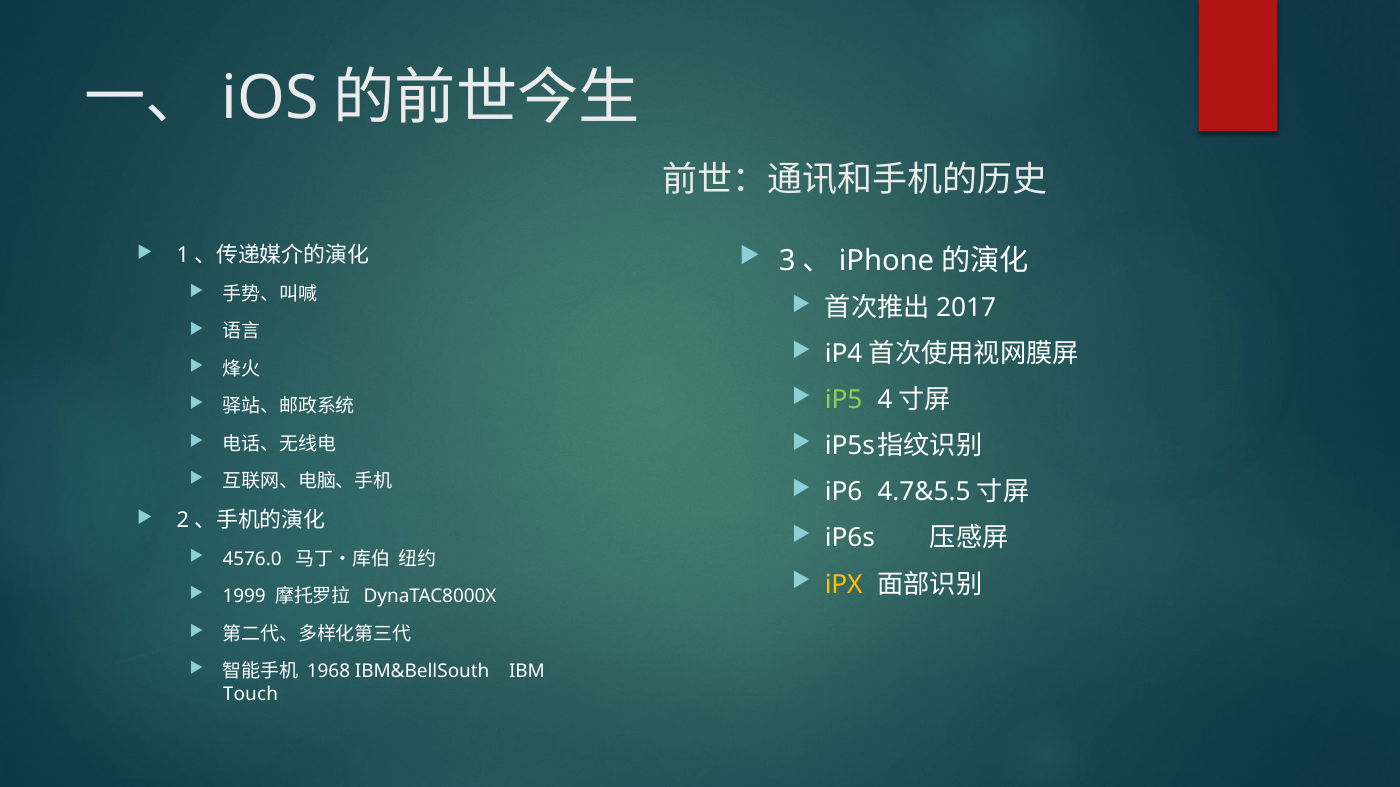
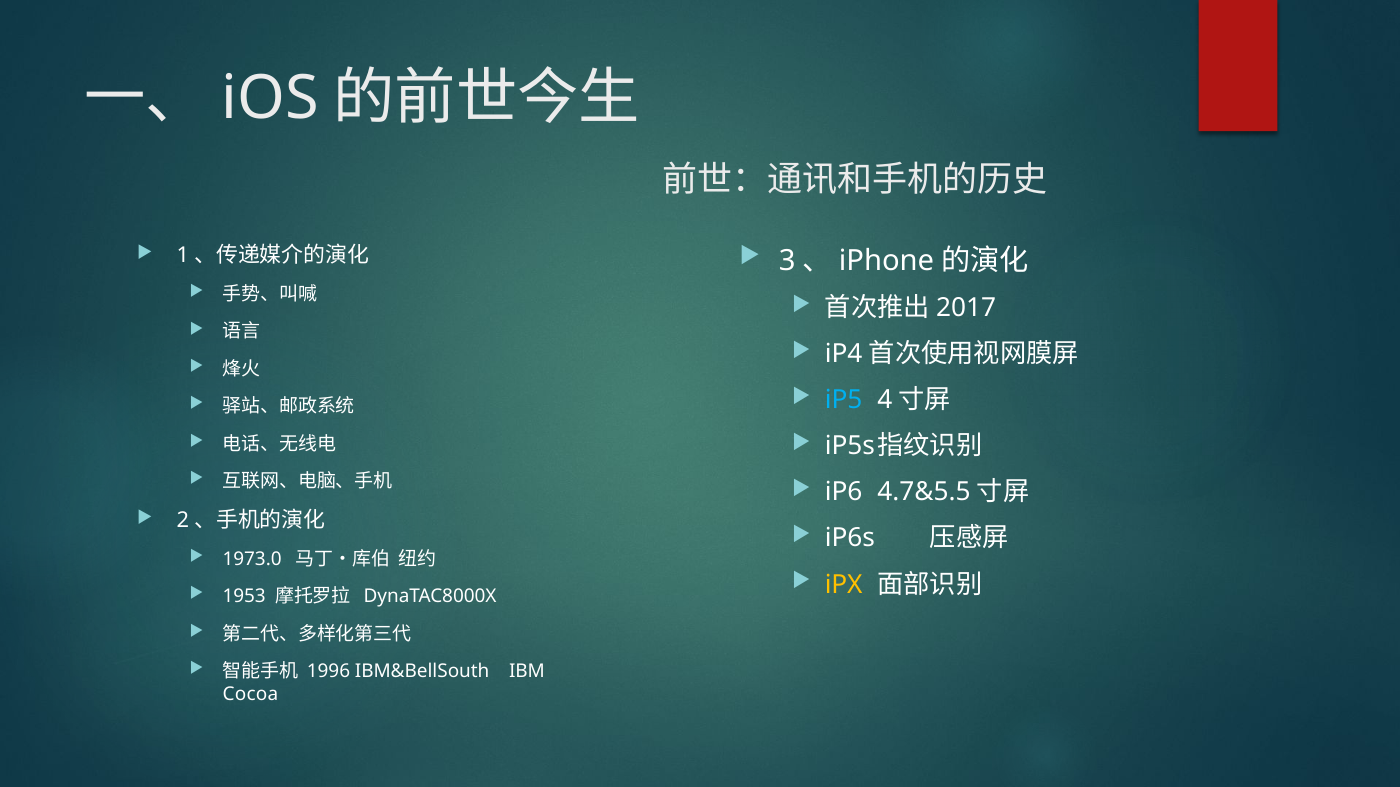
iP5 colour: light green -> light blue
4576.0: 4576.0 -> 1973.0
1999: 1999 -> 1953
1968: 1968 -> 1996
Touch: Touch -> Cocoa
